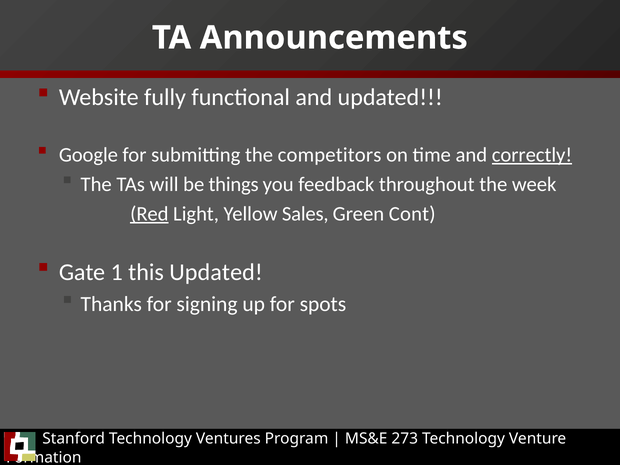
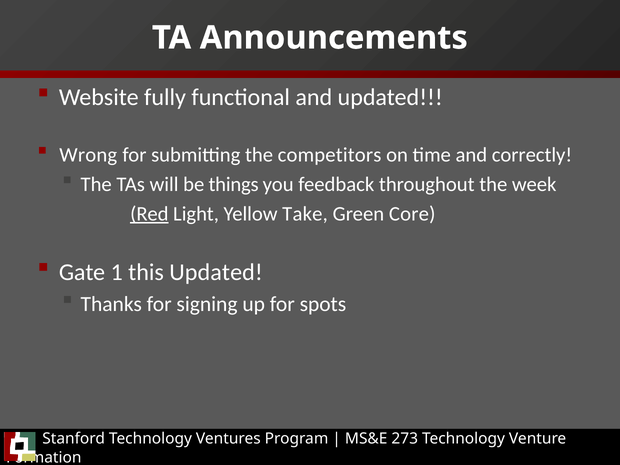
Google: Google -> Wrong
correctly underline: present -> none
Sales: Sales -> Take
Cont: Cont -> Core
